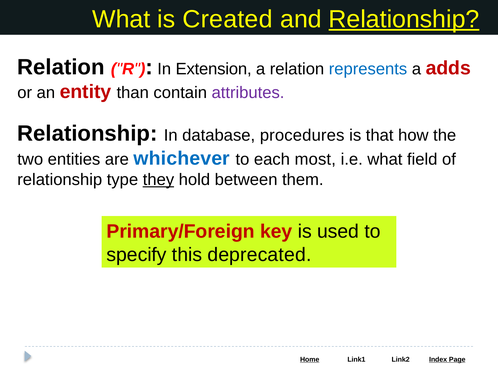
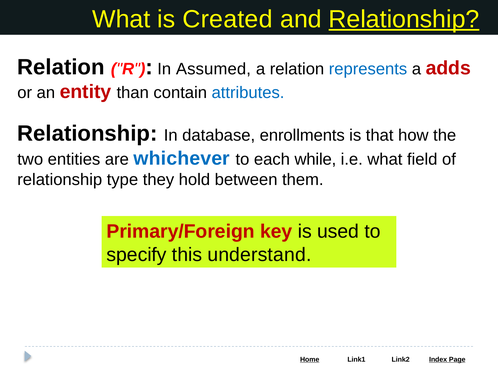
Extension: Extension -> Assumed
attributes colour: purple -> blue
procedures: procedures -> enrollments
most: most -> while
they underline: present -> none
deprecated: deprecated -> understand
